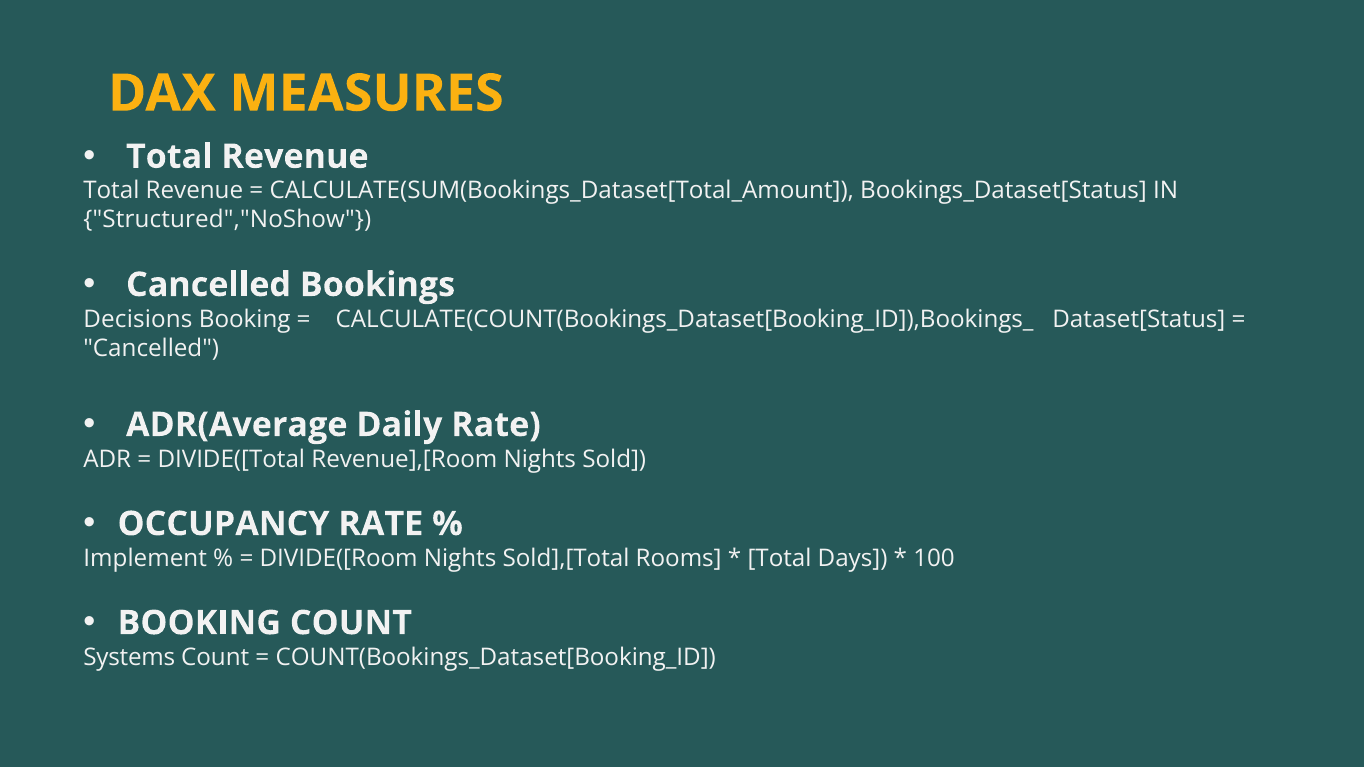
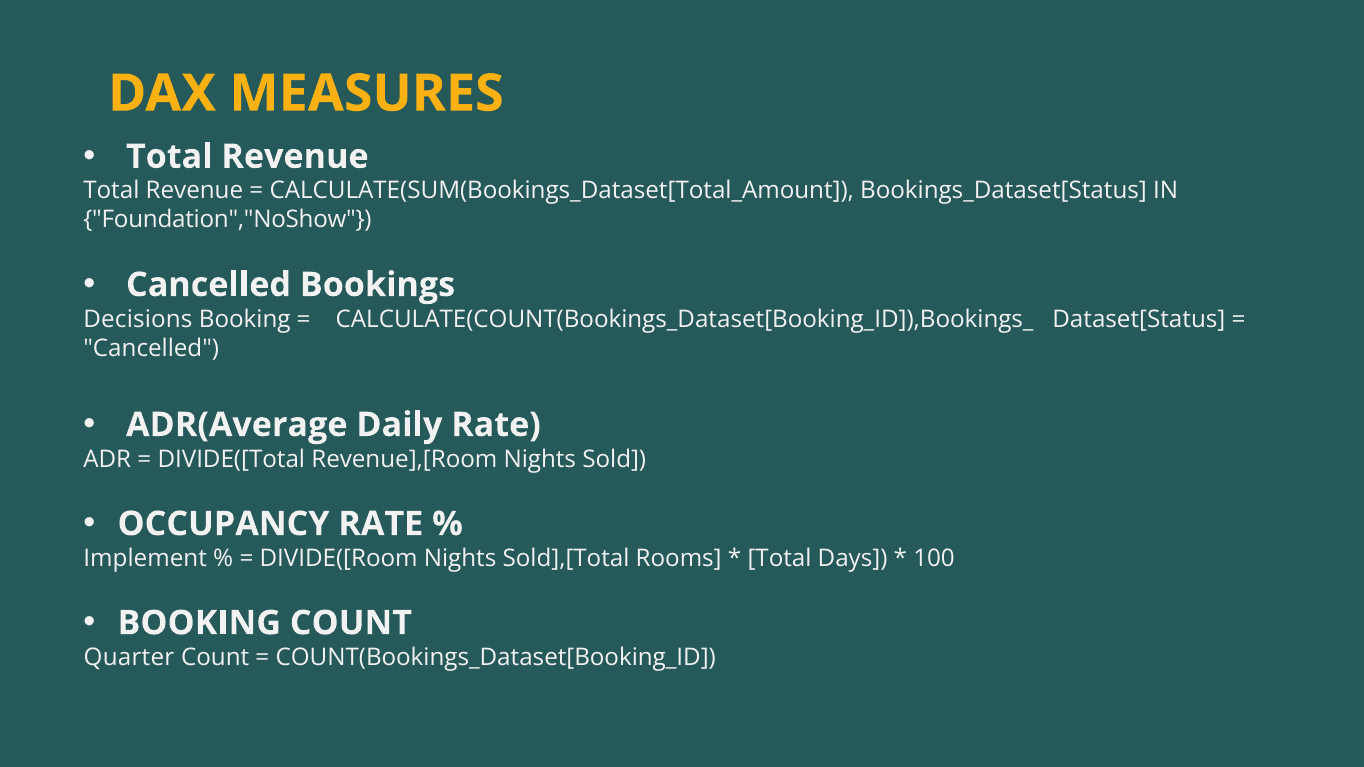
Structured","NoShow: Structured","NoShow -> Foundation","NoShow
Systems: Systems -> Quarter
